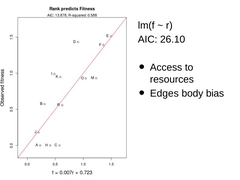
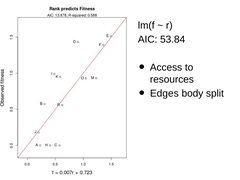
26.10: 26.10 -> 53.84
bias: bias -> split
